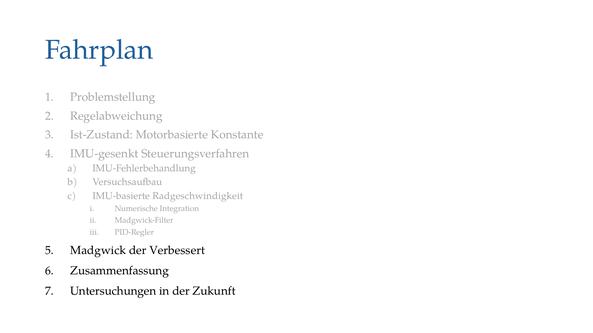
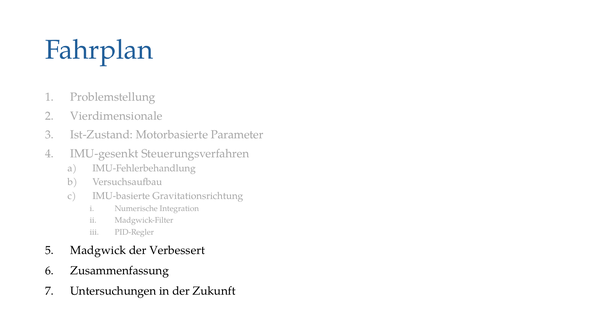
Regelabweichung: Regelabweichung -> Vierdimensionale
Konstante: Konstante -> Parameter
Radgeschwindigkeit: Radgeschwindigkeit -> Gravitationsrichtung
